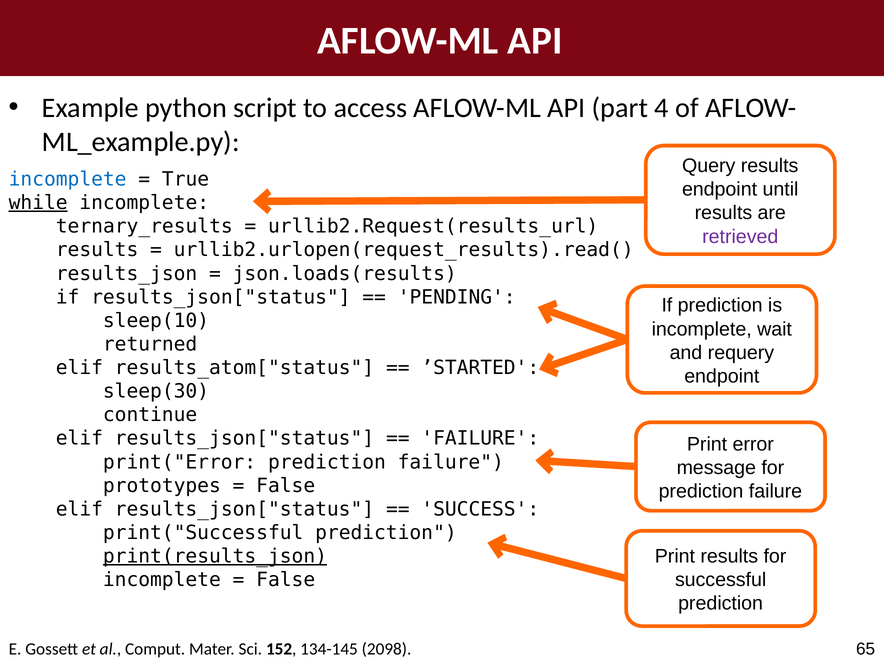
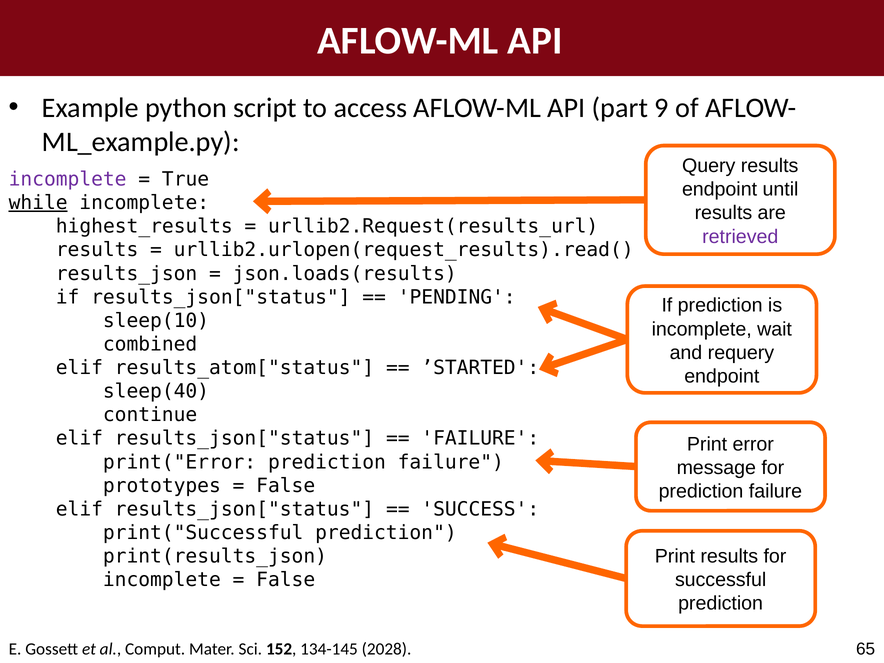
4: 4 -> 9
incomplete at (68, 179) colour: blue -> purple
ternary_results: ternary_results -> highest_results
returned: returned -> combined
sleep(30: sleep(30 -> sleep(40
print(results_json underline: present -> none
2098: 2098 -> 2028
